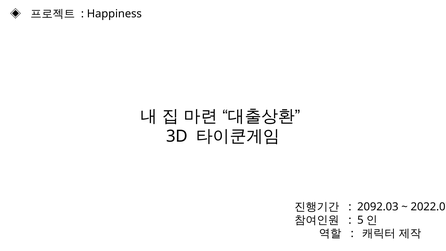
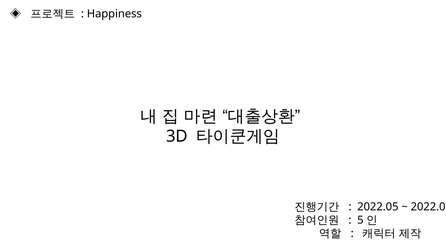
2092.03: 2092.03 -> 2022.05
